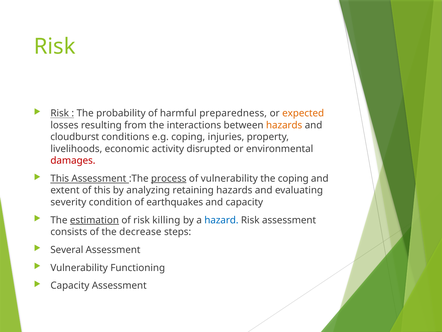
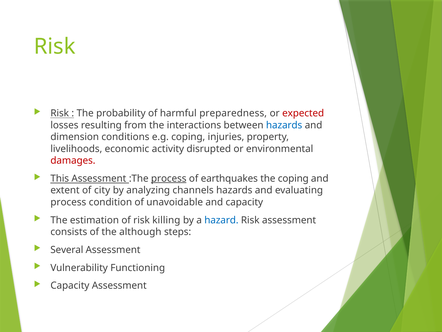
expected colour: orange -> red
hazards at (284, 125) colour: orange -> blue
cloudburst: cloudburst -> dimension
of vulnerability: vulnerability -> earthquakes
of this: this -> city
retaining: retaining -> channels
severity at (68, 202): severity -> process
earthquakes: earthquakes -> unavoidable
estimation underline: present -> none
decrease: decrease -> although
